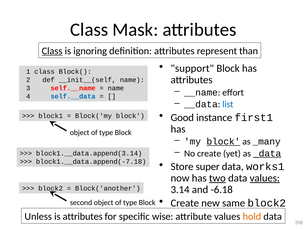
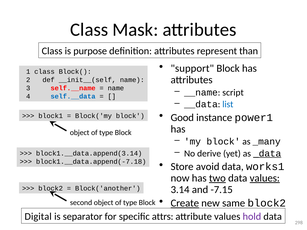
Class at (52, 51) underline: present -> none
ignoring: ignoring -> purpose
effort: effort -> script
first1: first1 -> power1
block at (223, 142) underline: present -> none
No create: create -> derive
super: super -> avoid
-6.18: -6.18 -> -7.15
Create at (185, 203) underline: none -> present
Unless: Unless -> Digital
is attributes: attributes -> separator
wise: wise -> attrs
hold colour: orange -> purple
